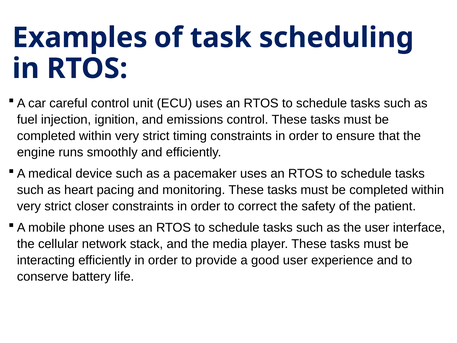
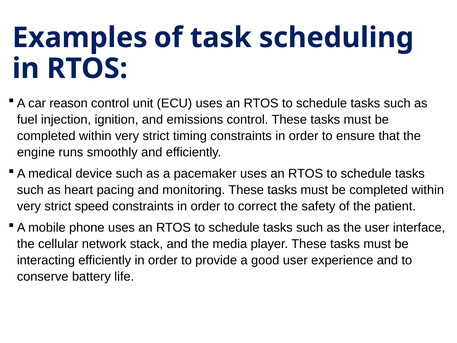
careful: careful -> reason
closer: closer -> speed
